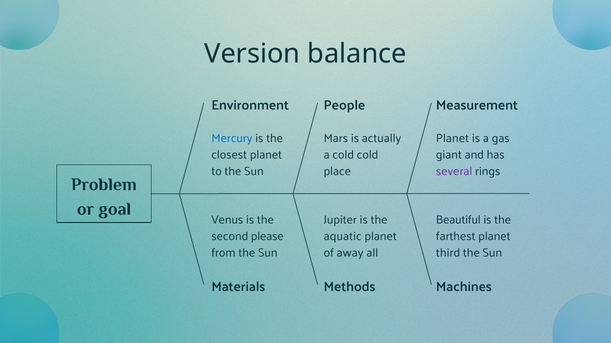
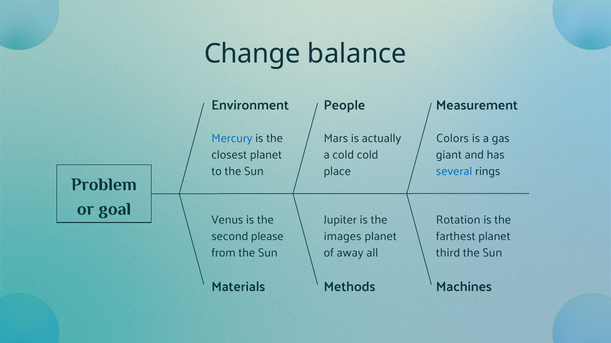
Version: Version -> Change
Planet at (453, 139): Planet -> Colors
several colour: purple -> blue
Beautiful: Beautiful -> Rotation
aquatic: aquatic -> images
